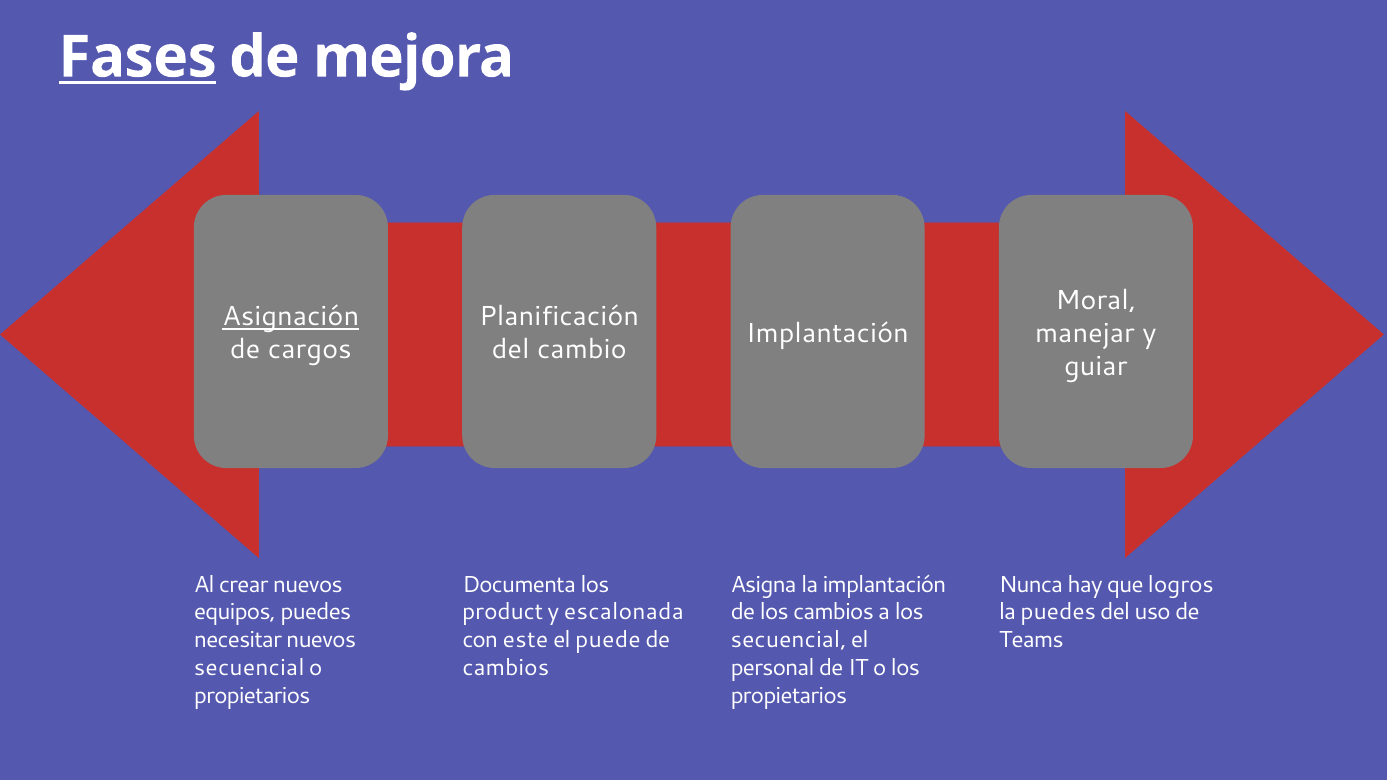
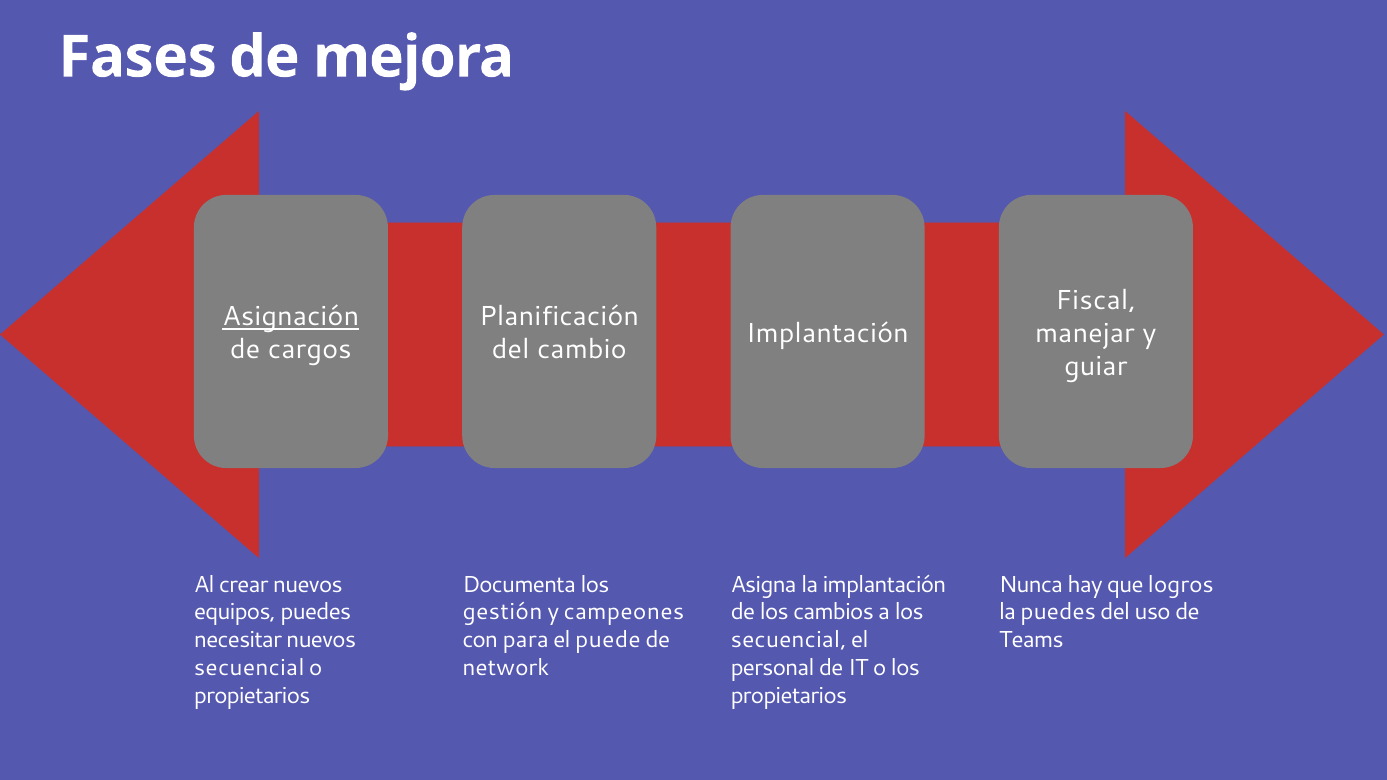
Fases underline: present -> none
Moral: Moral -> Fiscal
product: product -> gestión
escalonada: escalonada -> campeones
este: este -> para
cambios at (506, 668): cambios -> network
